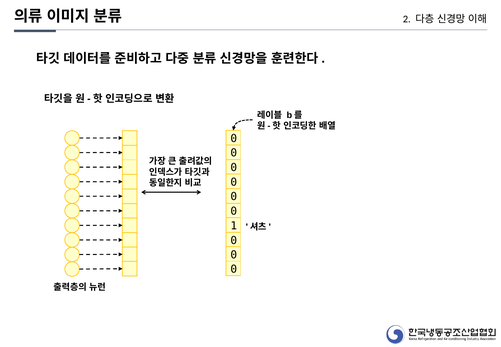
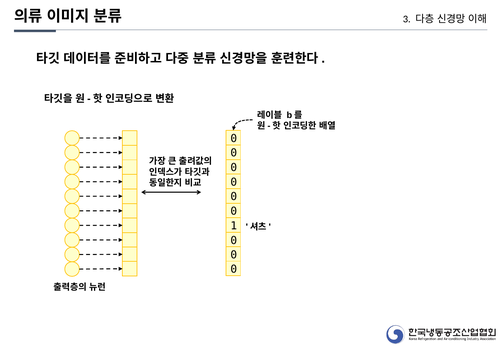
2: 2 -> 3
